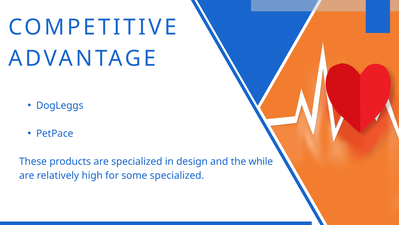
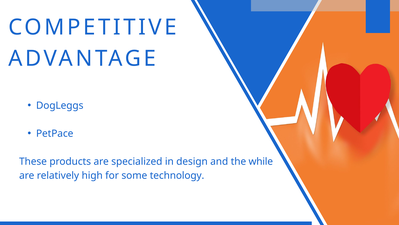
some specialized: specialized -> technology
